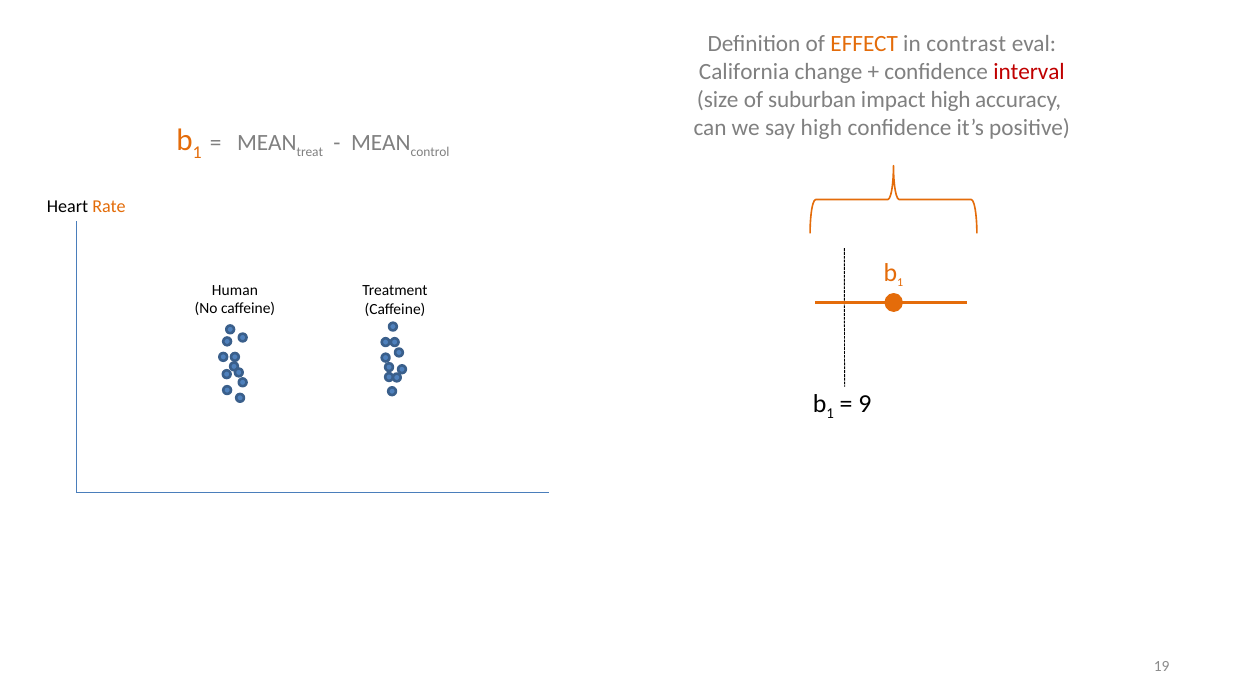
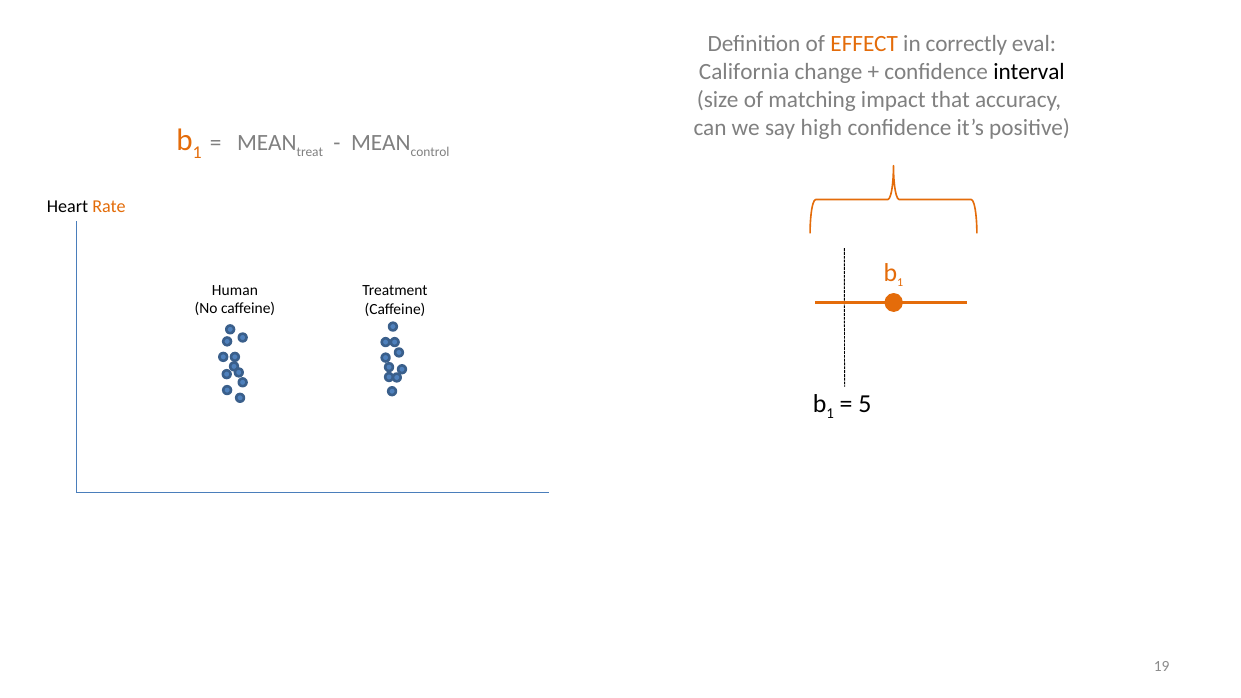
contrast: contrast -> correctly
interval colour: red -> black
suburban: suburban -> matching
impact high: high -> that
9: 9 -> 5
